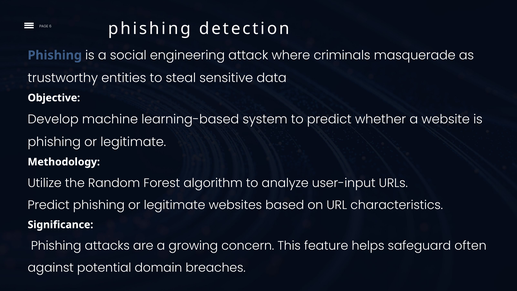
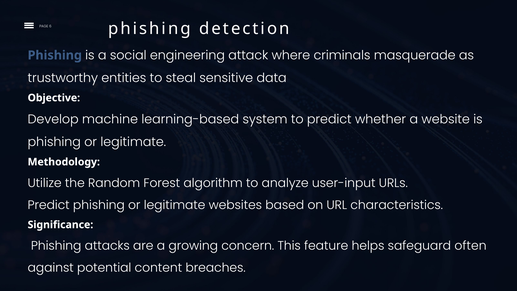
domain: domain -> content
